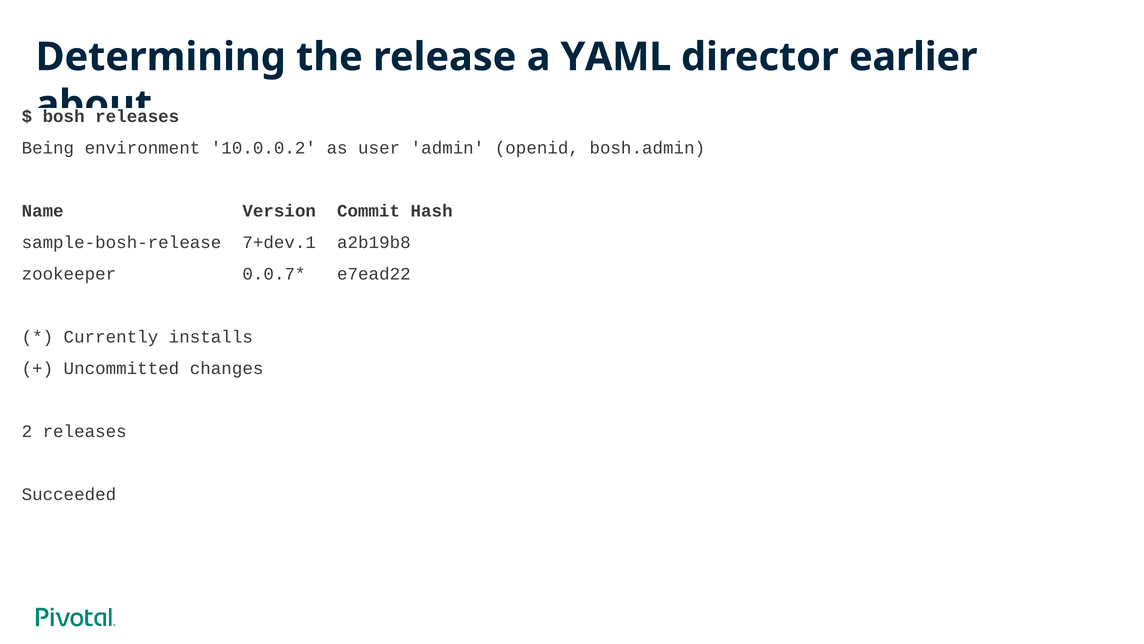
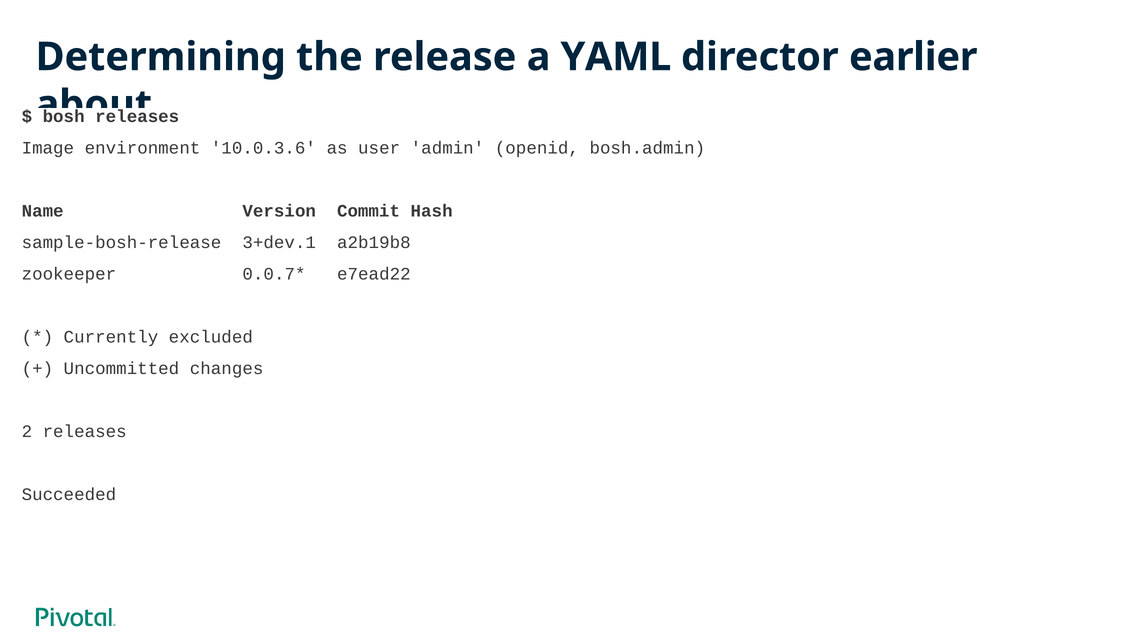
Being: Being -> Image
10.0.0.2: 10.0.0.2 -> 10.0.3.6
7+dev.1: 7+dev.1 -> 3+dev.1
installs: installs -> excluded
